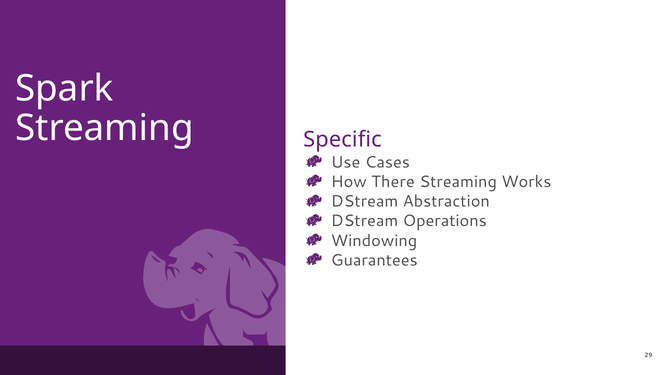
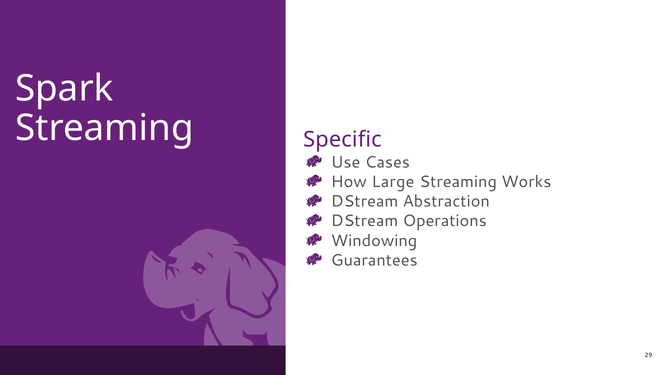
There: There -> Large
